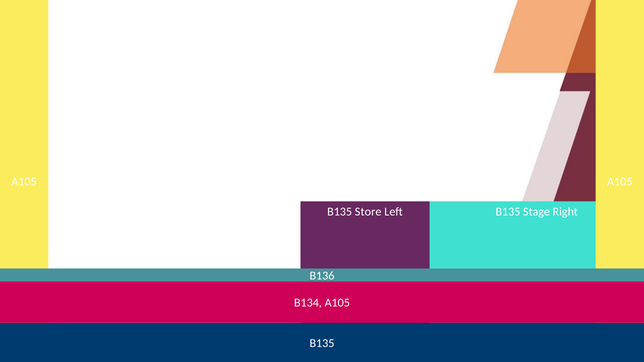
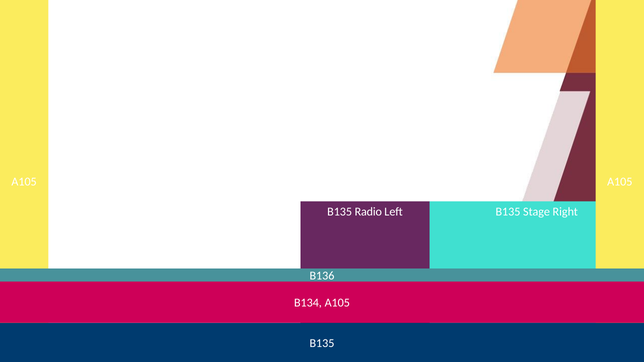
Store: Store -> Radio
